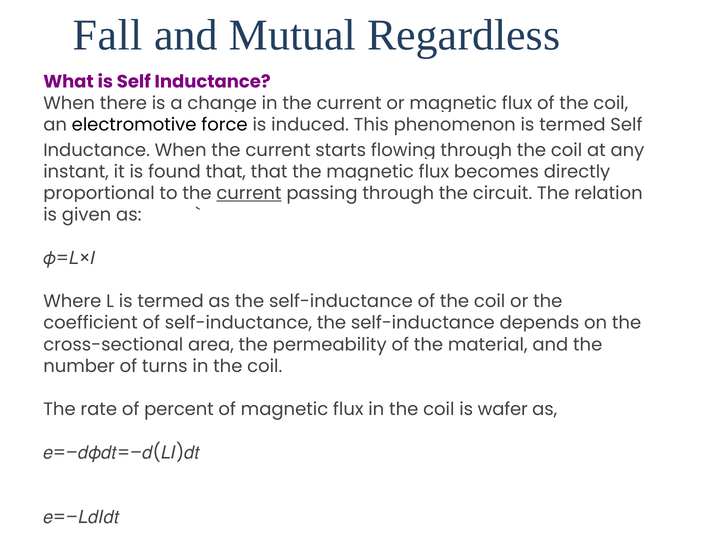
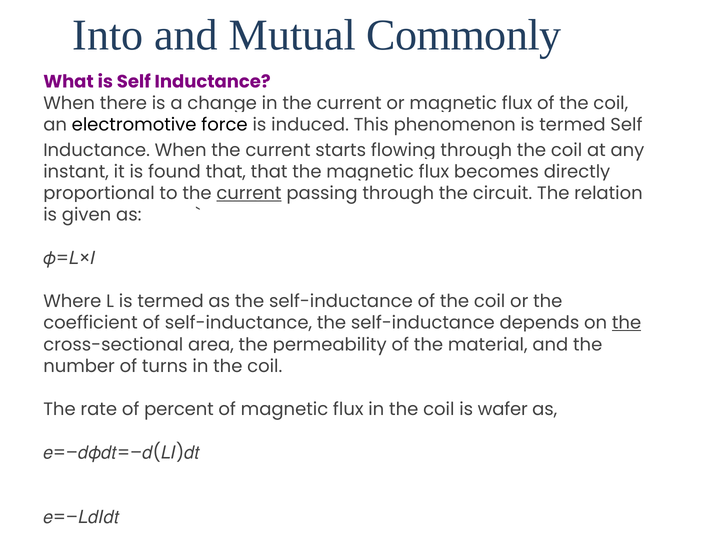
Fall: Fall -> Into
Regardless: Regardless -> Commonly
the at (627, 323) underline: none -> present
